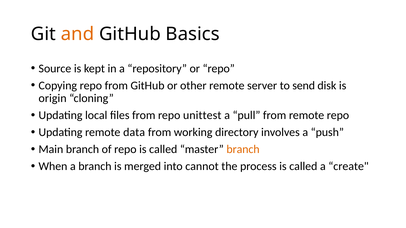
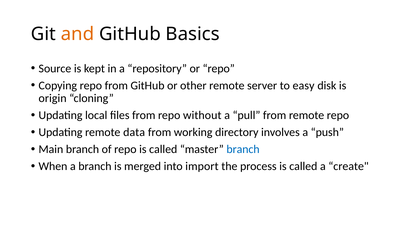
send: send -> easy
unittest: unittest -> without
branch at (243, 150) colour: orange -> blue
cannot: cannot -> import
